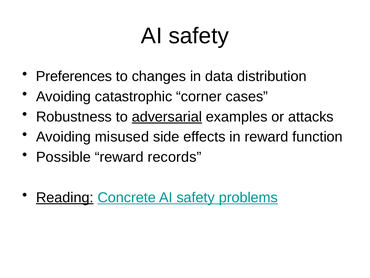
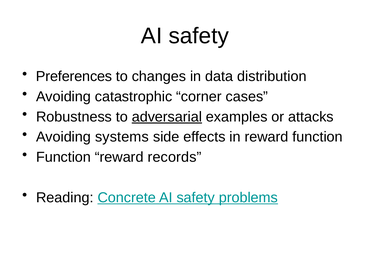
misused: misused -> systems
Possible at (63, 157): Possible -> Function
Reading underline: present -> none
